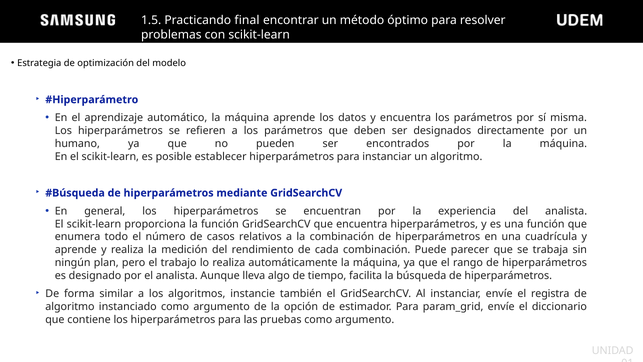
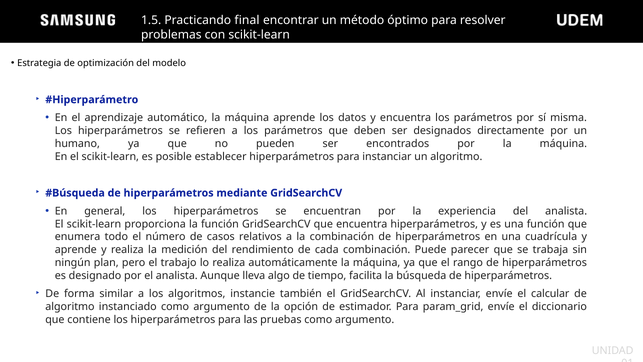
registra: registra -> calcular
